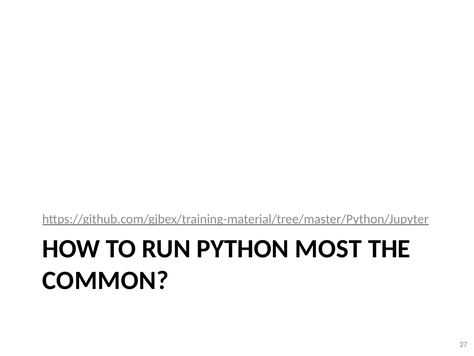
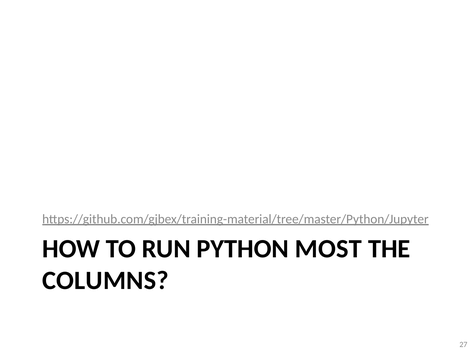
COMMON: COMMON -> COLUMNS
